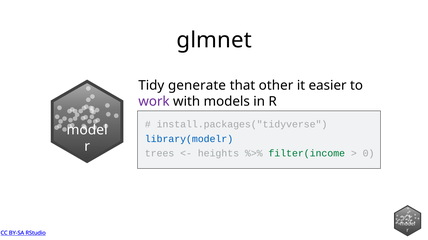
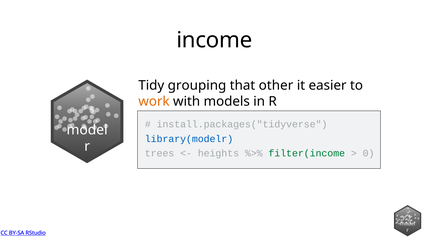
glmnet: glmnet -> income
generate: generate -> grouping
work colour: purple -> orange
